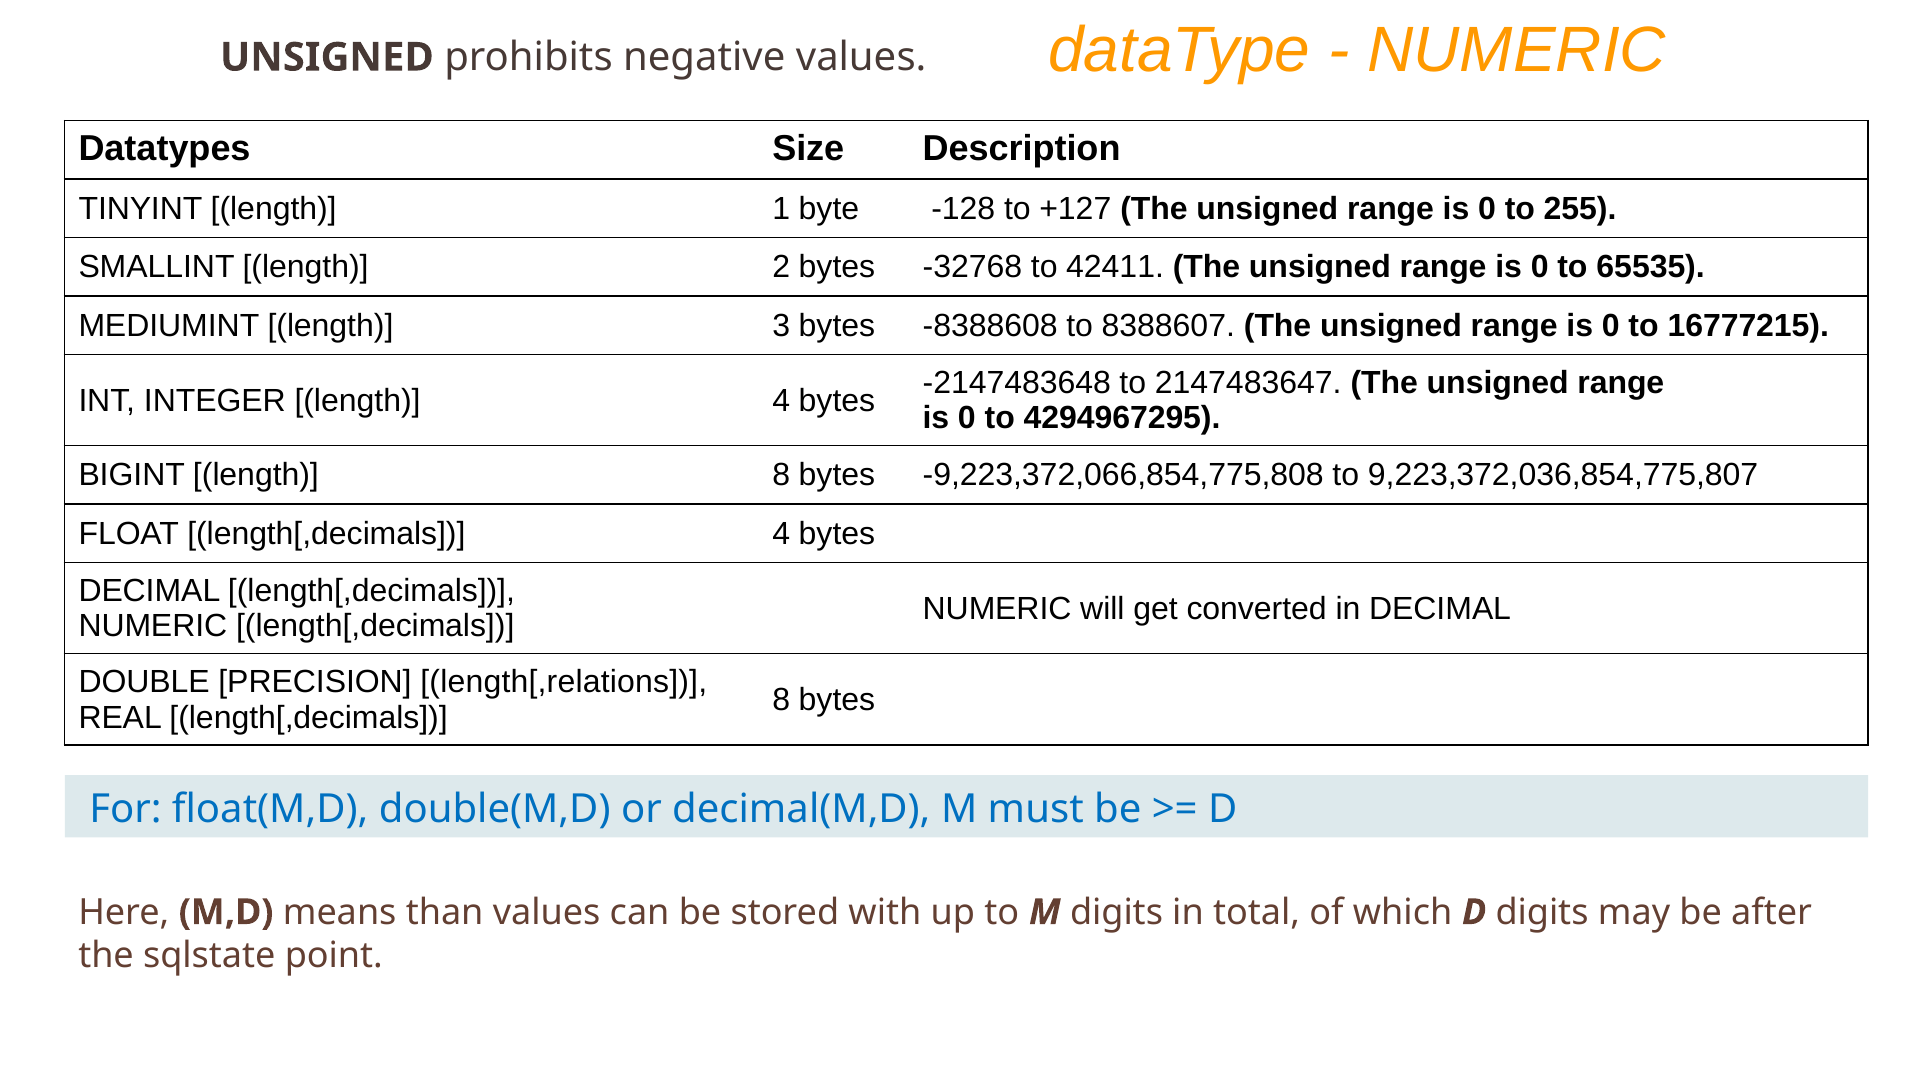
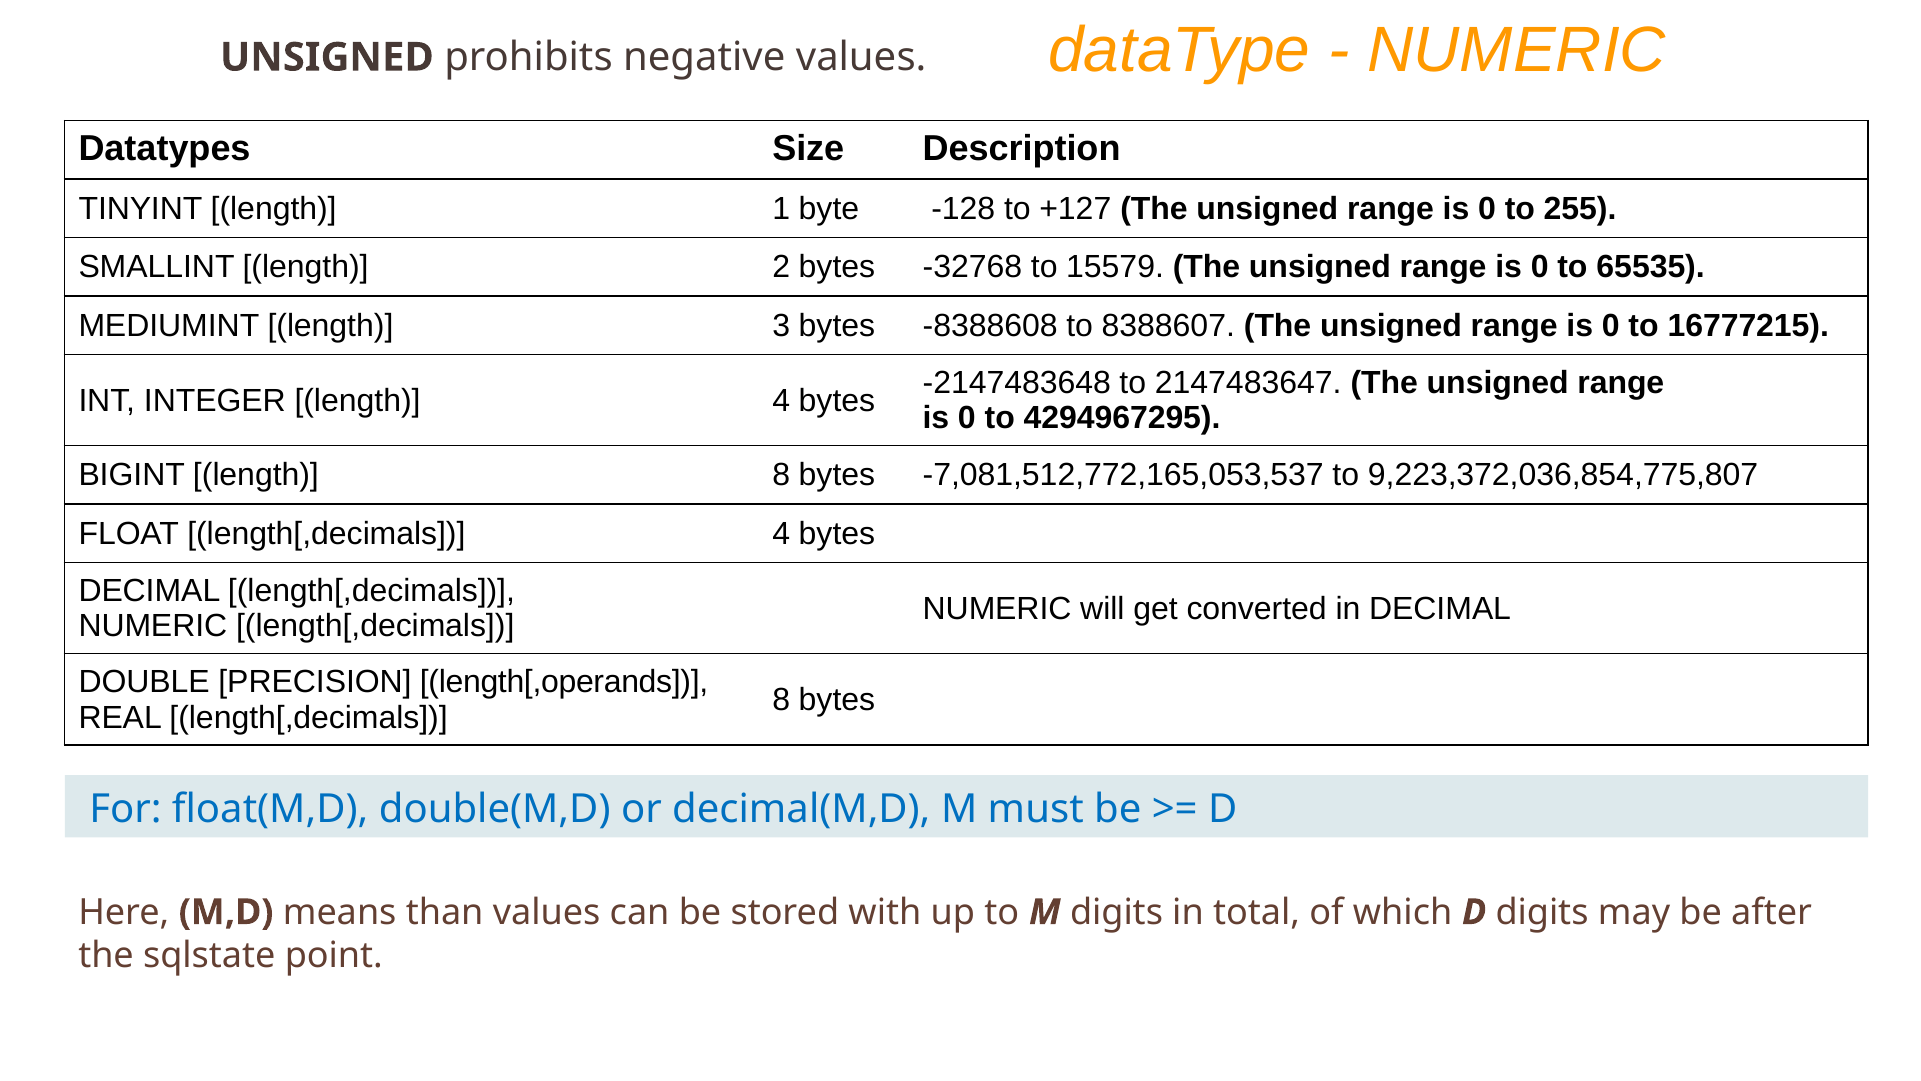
42411: 42411 -> 15579
-9,223,372,066,854,775,808: -9,223,372,066,854,775,808 -> -7,081,512,772,165,053,537
length[,relations: length[,relations -> length[,operands
